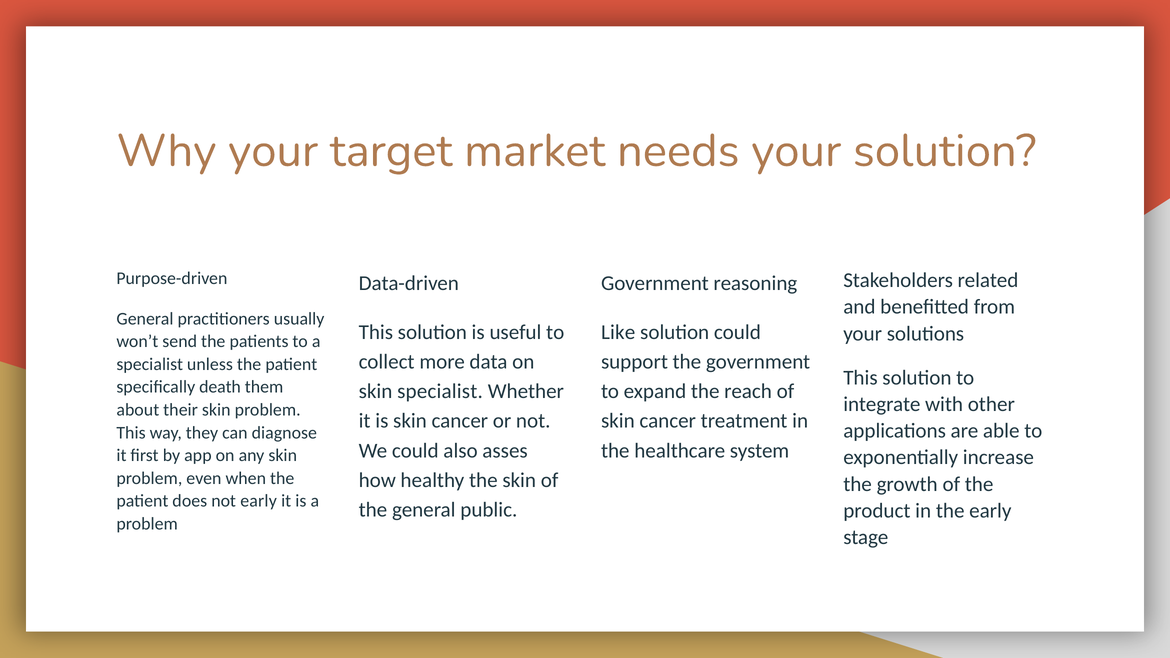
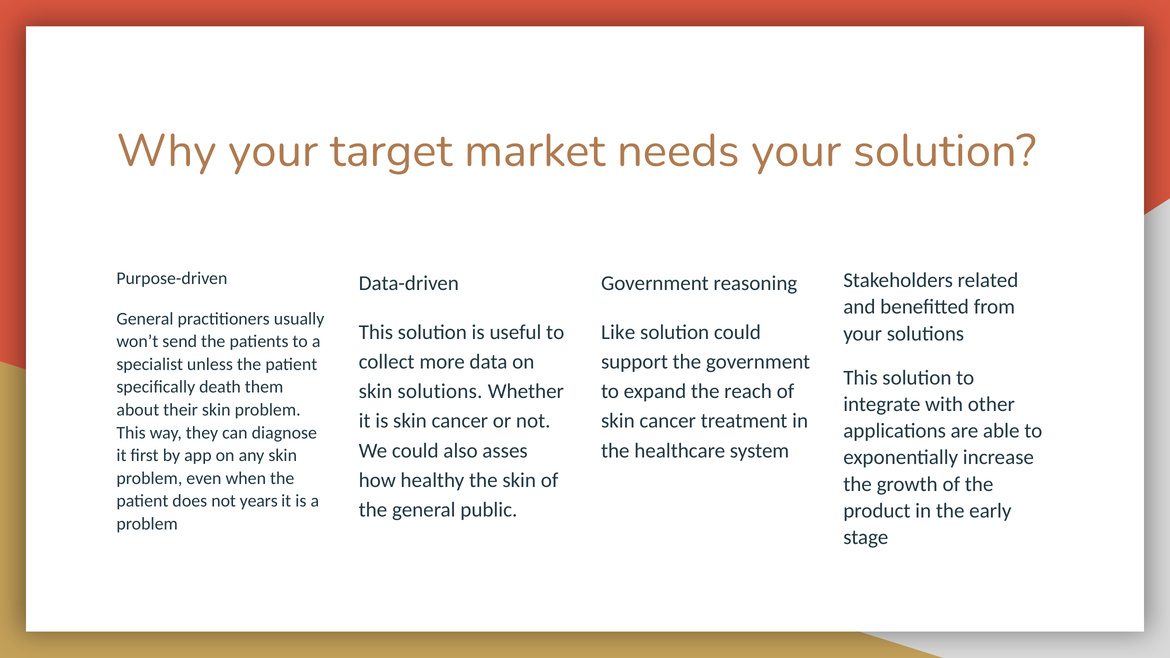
skin specialist: specialist -> solutions
not early: early -> years
